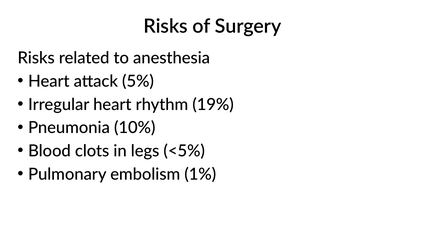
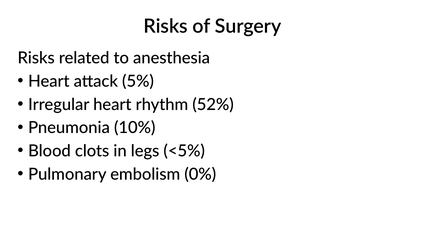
19%: 19% -> 52%
1%: 1% -> 0%
